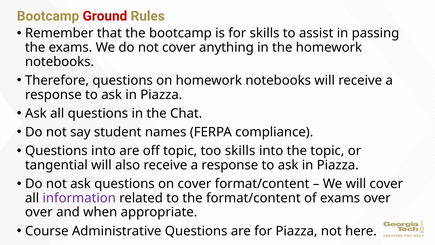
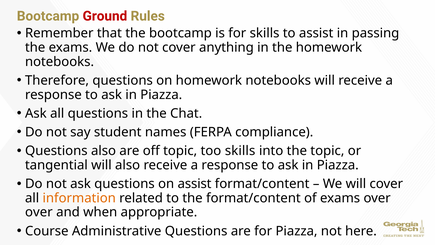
Questions into: into -> also
on cover: cover -> assist
information colour: purple -> orange
